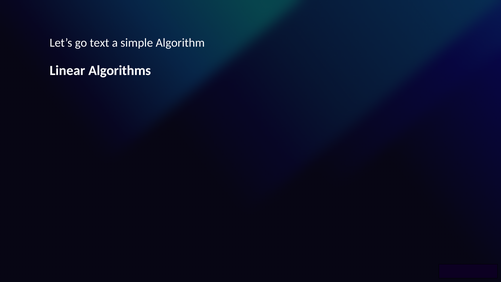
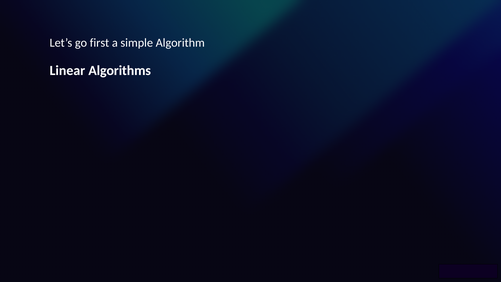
text: text -> first
